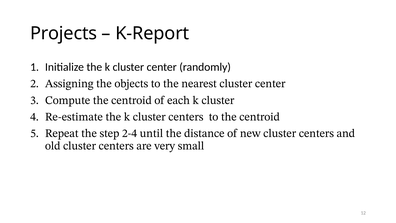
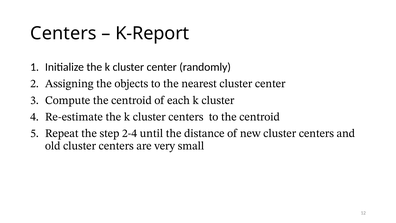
Projects at (64, 33): Projects -> Centers
